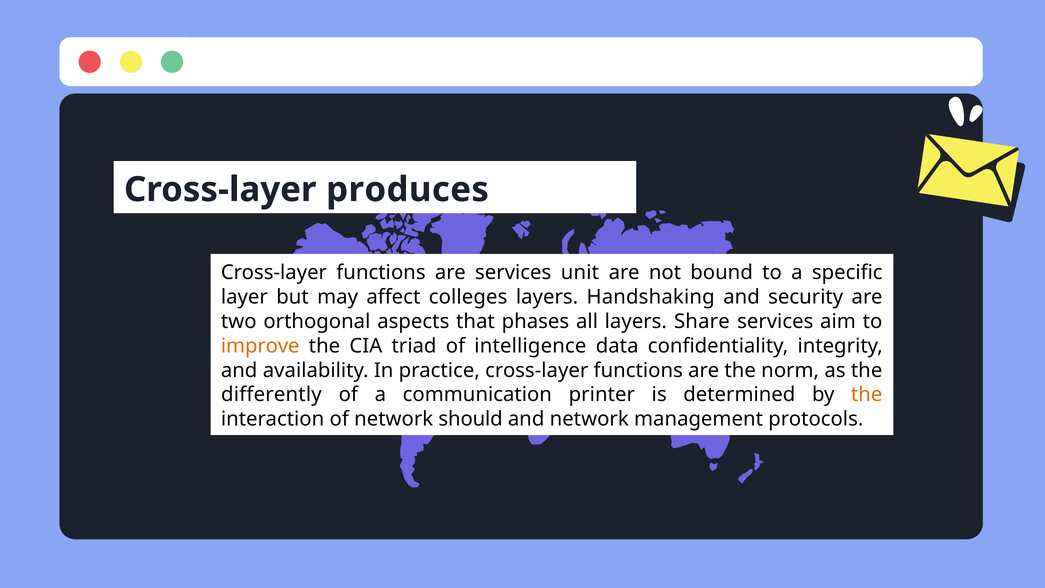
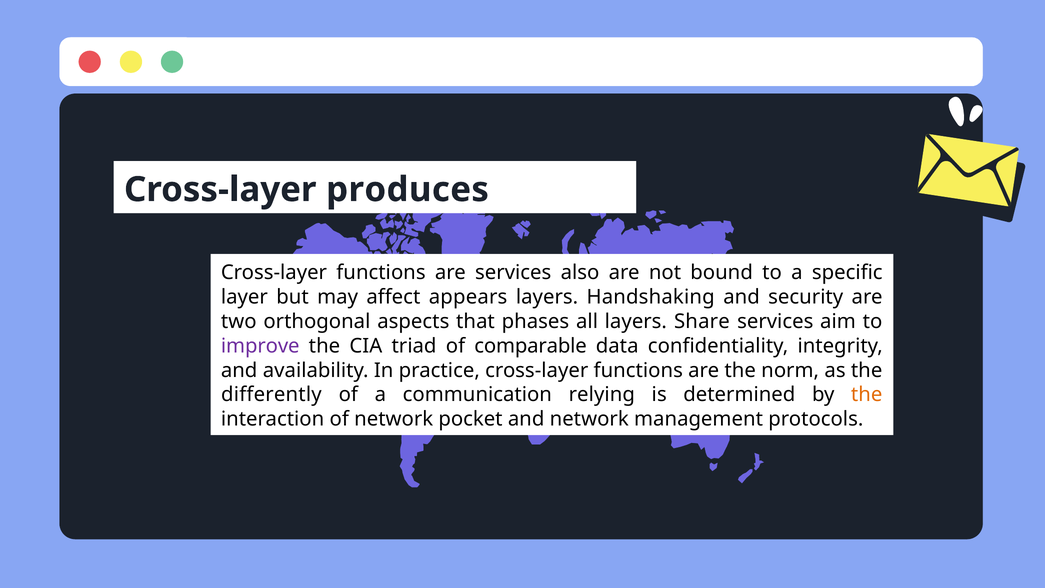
unit: unit -> also
colleges: colleges -> appears
improve colour: orange -> purple
intelligence: intelligence -> comparable
printer: printer -> relying
should: should -> pocket
